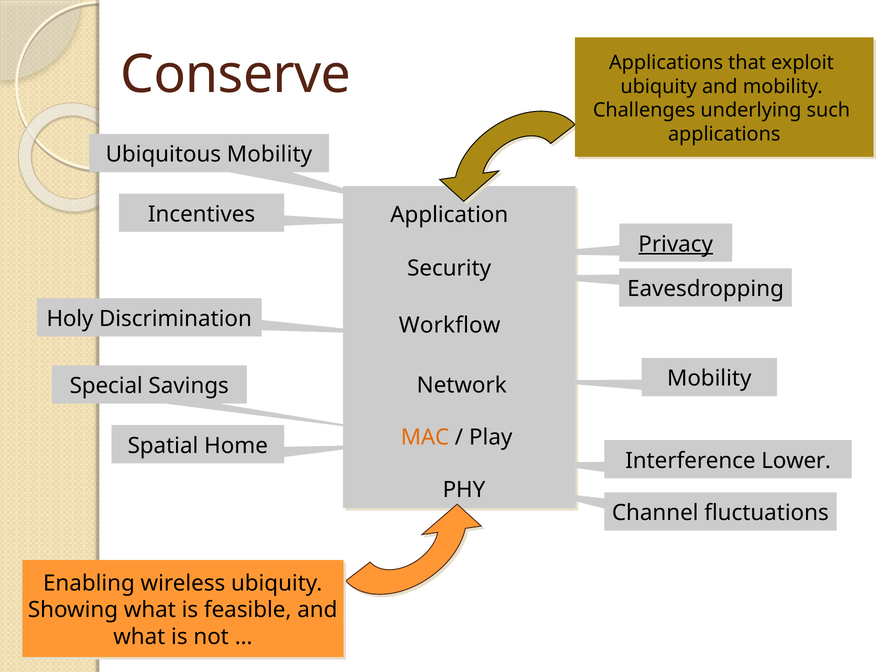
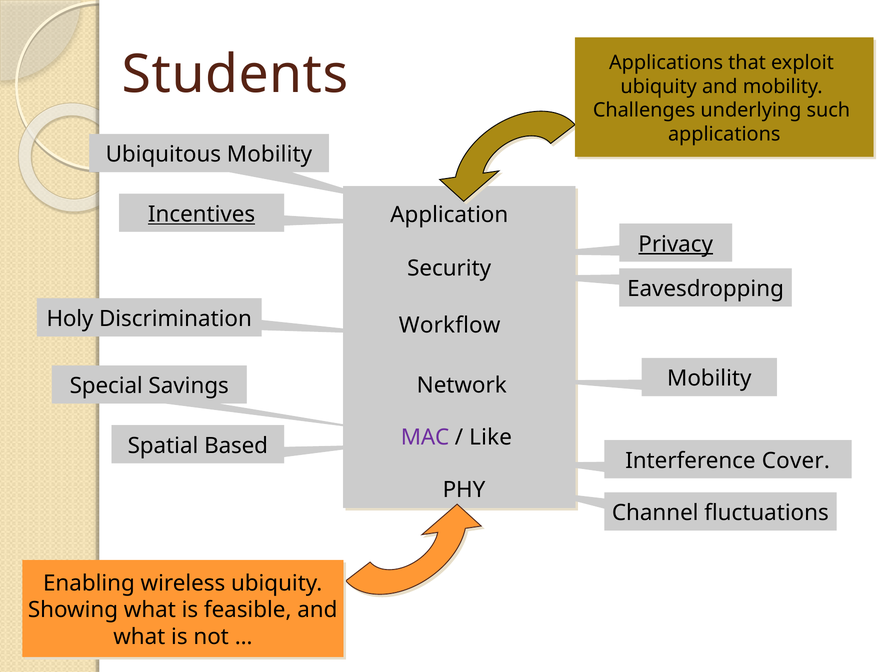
Conserve: Conserve -> Students
Incentives underline: none -> present
MAC colour: orange -> purple
Play: Play -> Like
Home: Home -> Based
Lower: Lower -> Cover
